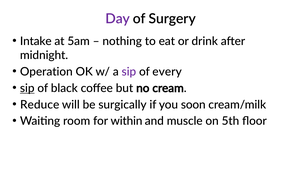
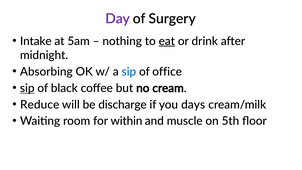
eat underline: none -> present
Operation: Operation -> Absorbing
sip at (129, 72) colour: purple -> blue
every: every -> office
surgically: surgically -> discharge
soon: soon -> days
